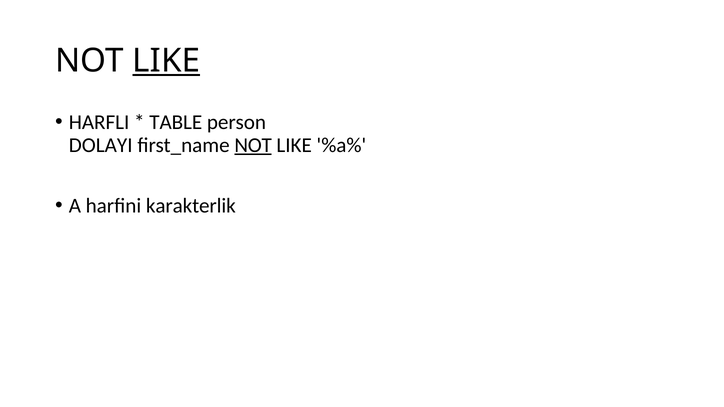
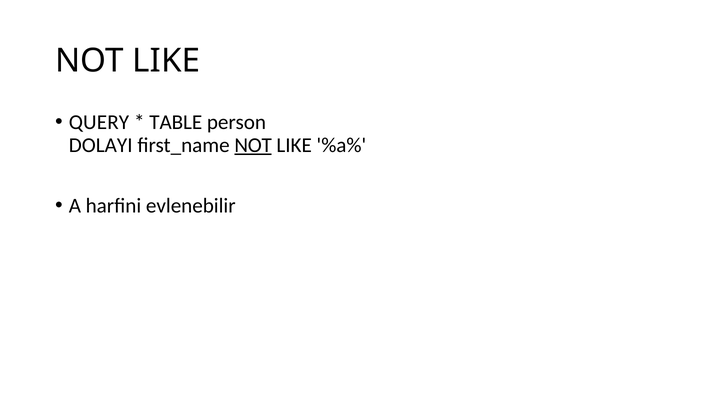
LIKE at (166, 61) underline: present -> none
HARFLI: HARFLI -> QUERY
karakterlik: karakterlik -> evlenebilir
